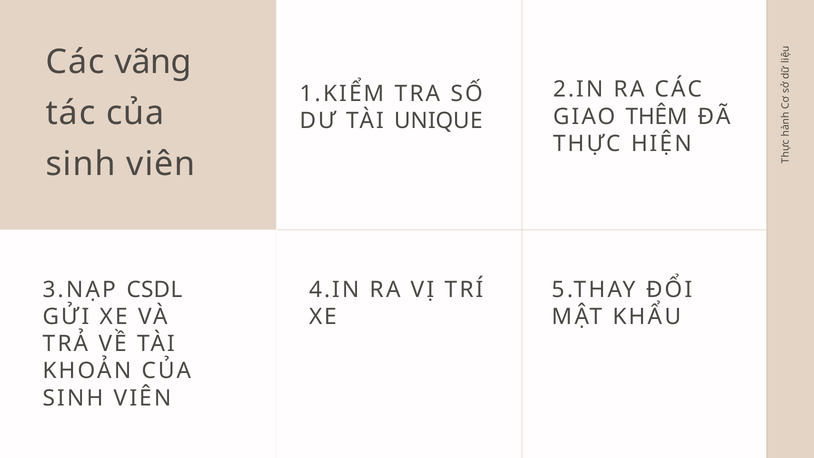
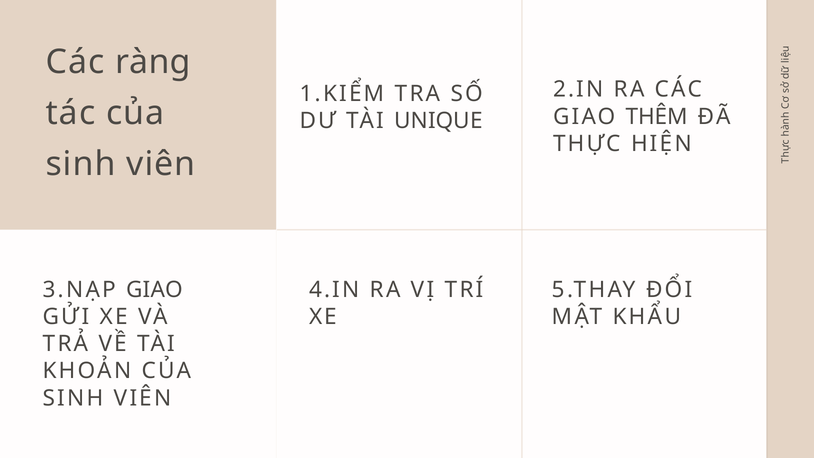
vãng: vãng -> ràng
3.NẠP CSDL: CSDL -> GIAO
